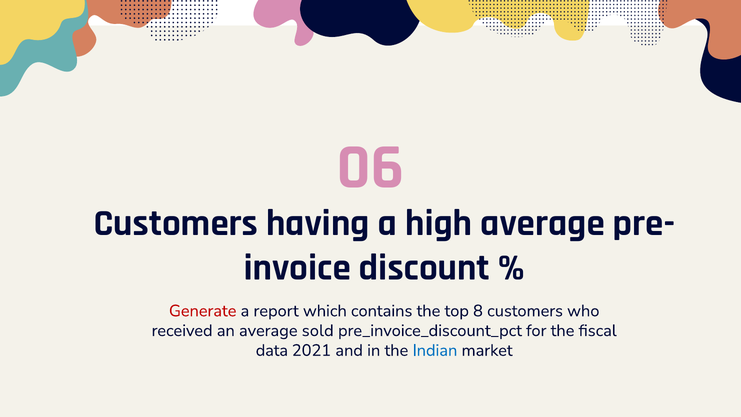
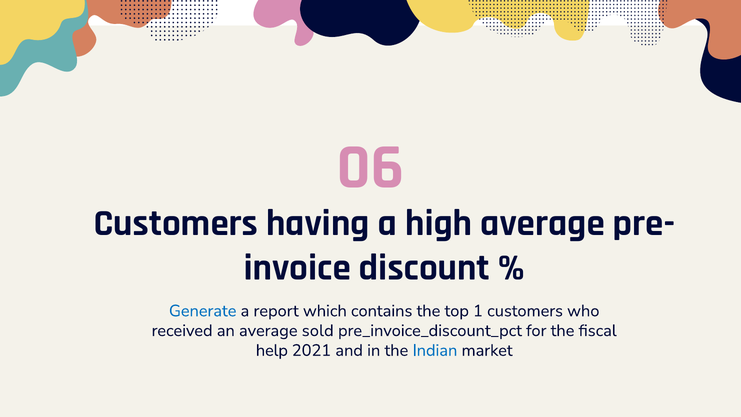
Generate colour: red -> blue
8: 8 -> 1
data: data -> help
